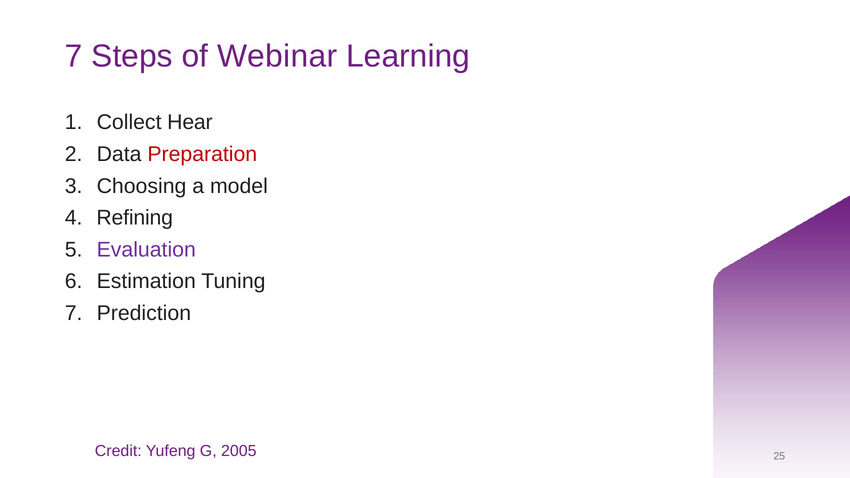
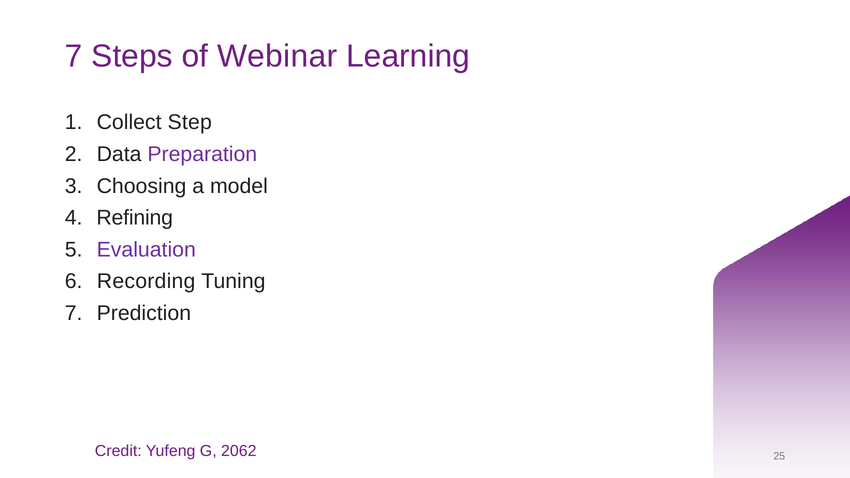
Hear: Hear -> Step
Preparation colour: red -> purple
Estimation: Estimation -> Recording
2005: 2005 -> 2062
